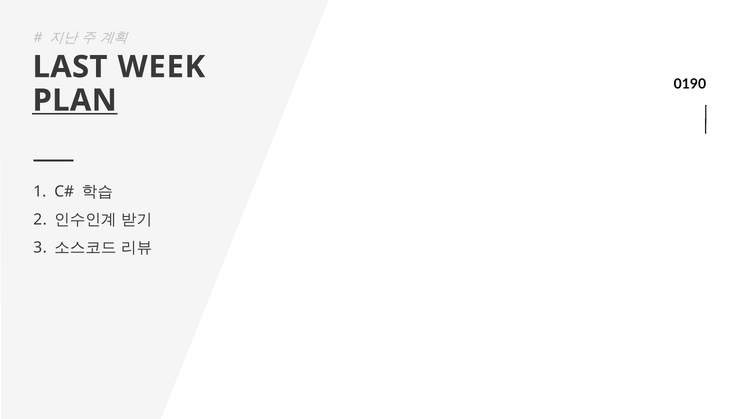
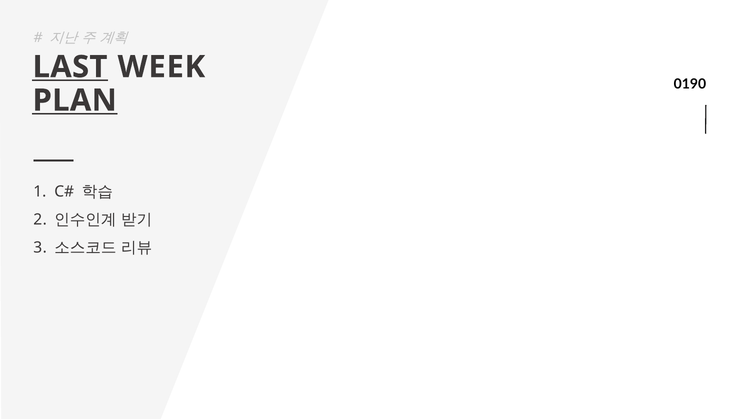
LAST underline: none -> present
